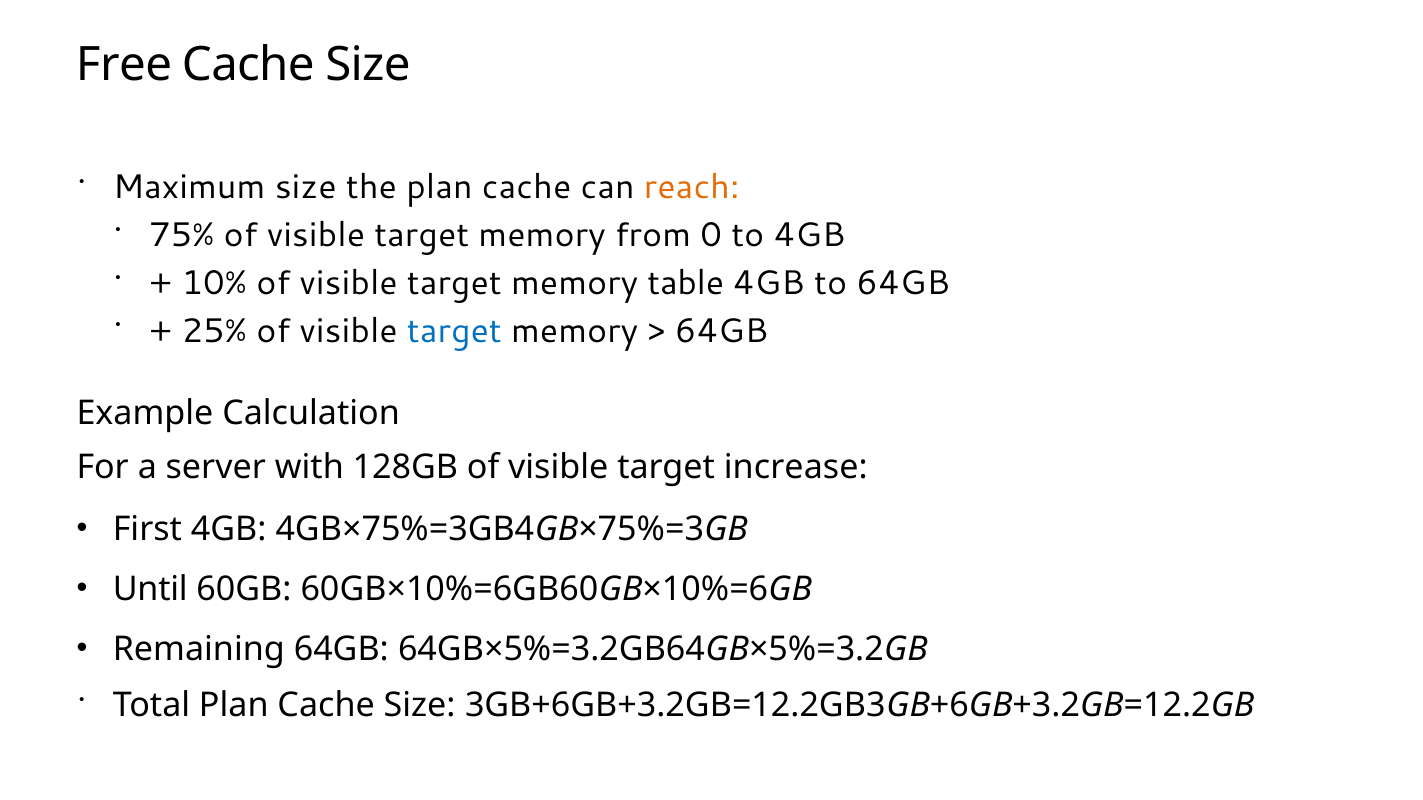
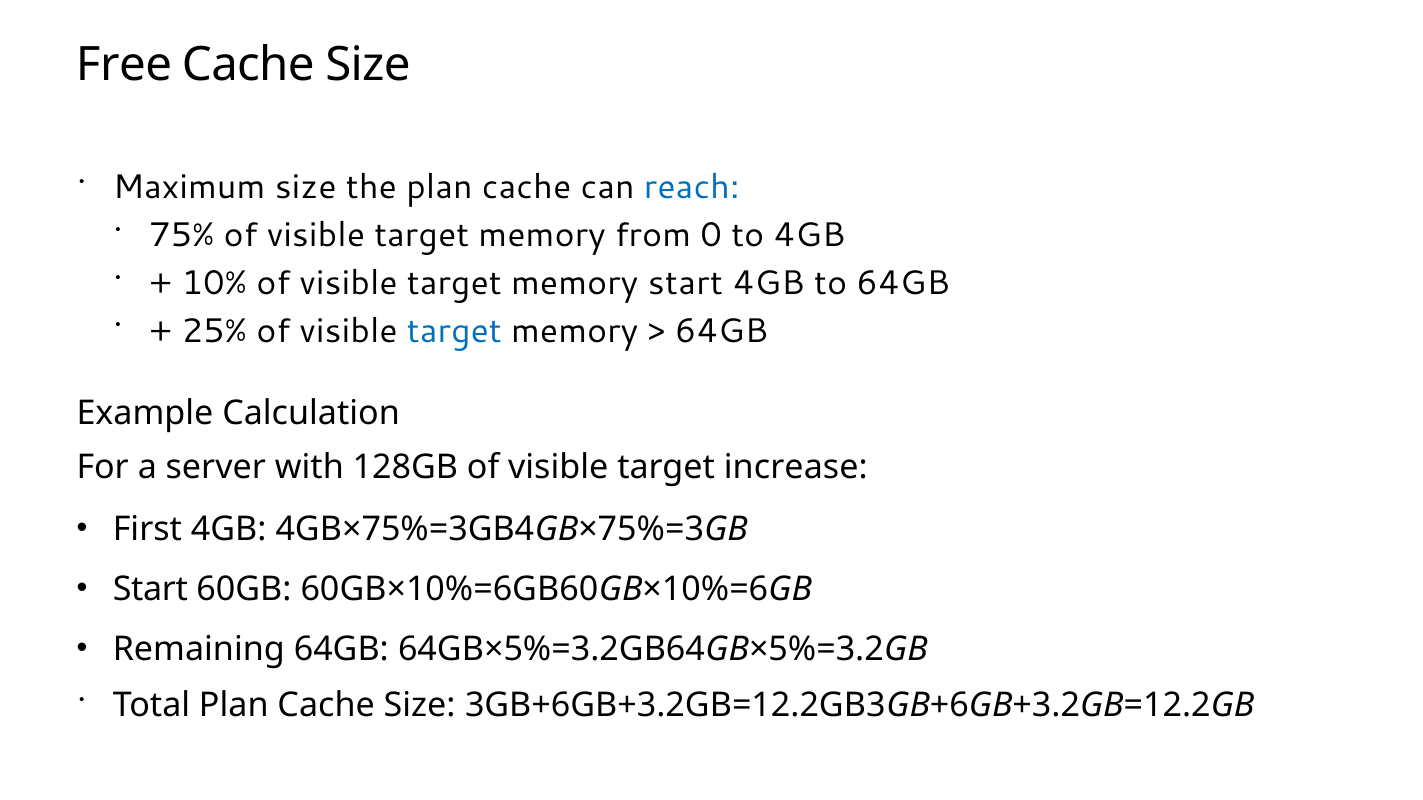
reach colour: orange -> blue
memory table: table -> start
Until at (150, 589): Until -> Start
